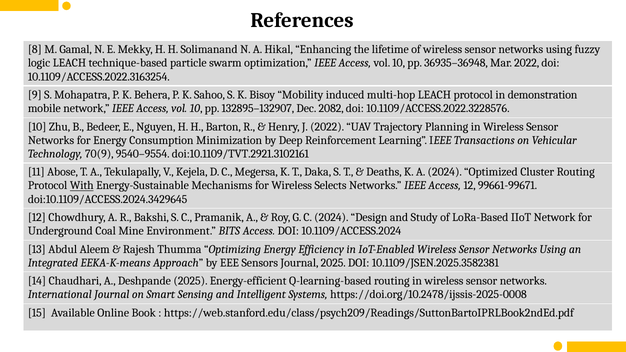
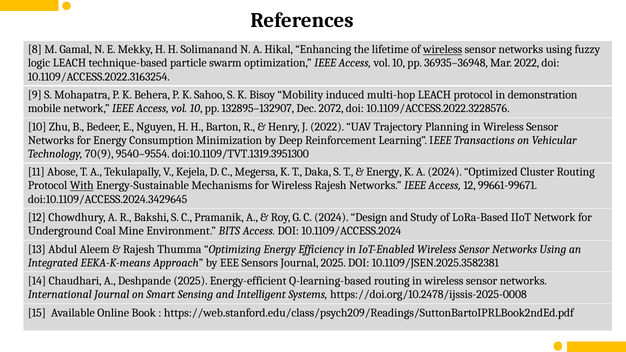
wireless at (443, 50) underline: none -> present
2082: 2082 -> 2072
doi:10.1109/TVT.2921.3102161: doi:10.1109/TVT.2921.3102161 -> doi:10.1109/TVT.1319.3951300
Deaths at (384, 172): Deaths -> Energy
Wireless Selects: Selects -> Rajesh
